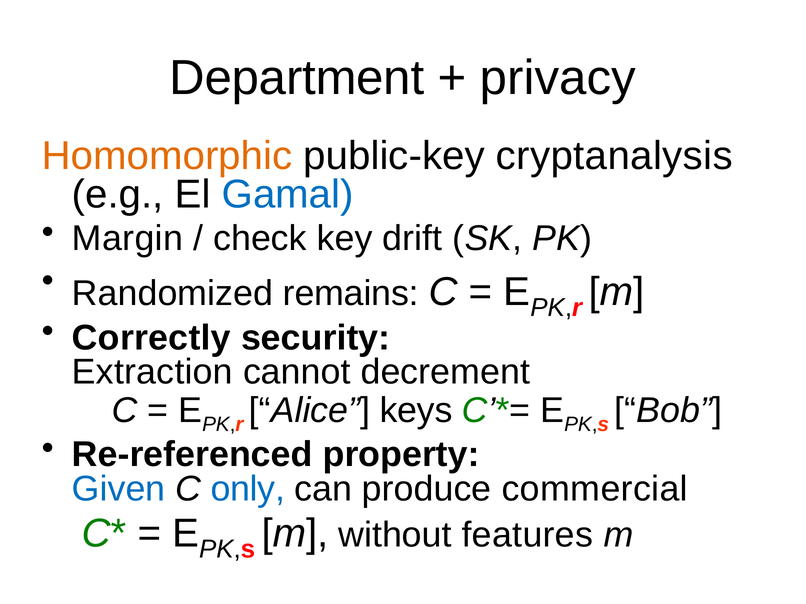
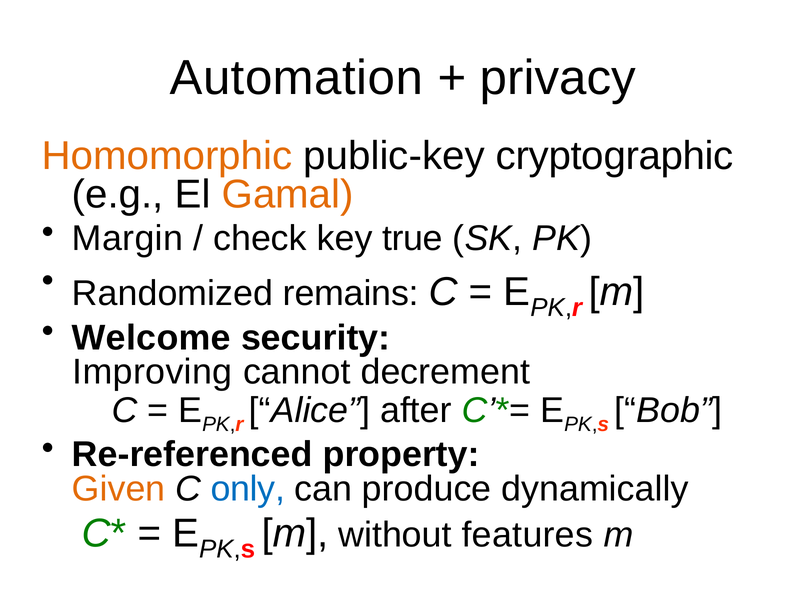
Department: Department -> Automation
cryptanalysis: cryptanalysis -> cryptographic
Gamal colour: blue -> orange
drift: drift -> true
Correctly: Correctly -> Welcome
Extraction: Extraction -> Improving
keys: keys -> after
Given colour: blue -> orange
commercial: commercial -> dynamically
